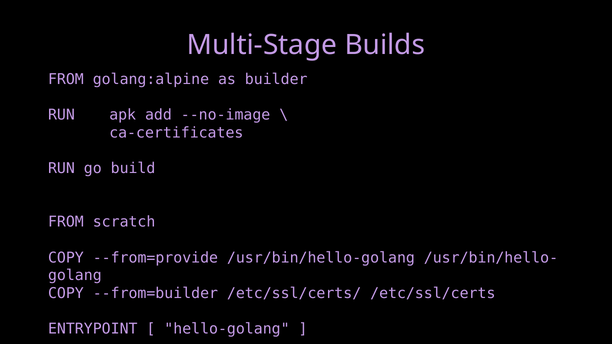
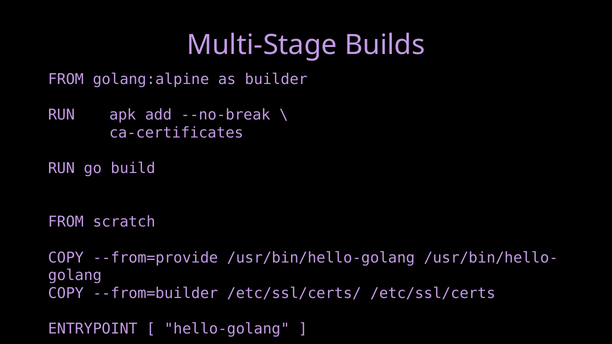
--no-image: --no-image -> --no-break
